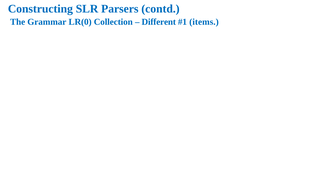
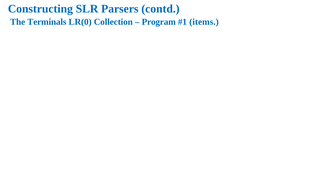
Grammar: Grammar -> Terminals
Different: Different -> Program
